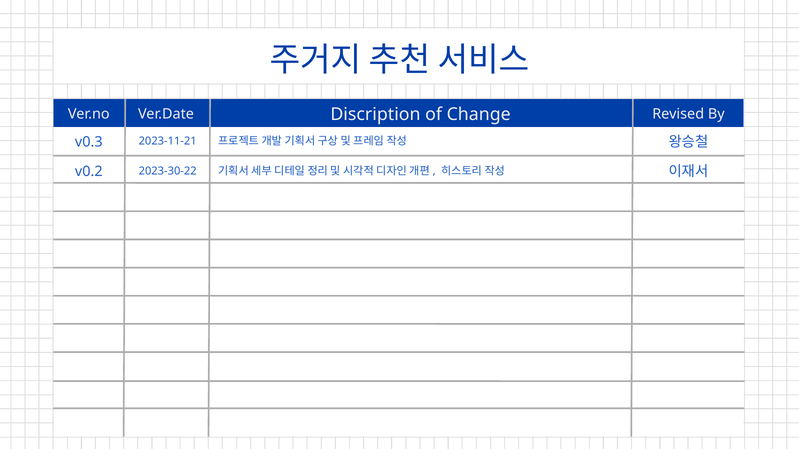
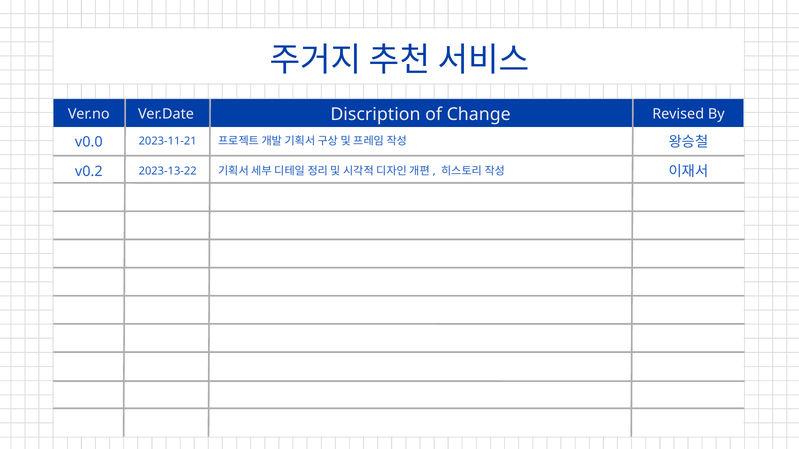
v0.3: v0.3 -> v0.0
2023-30-22: 2023-30-22 -> 2023-13-22
